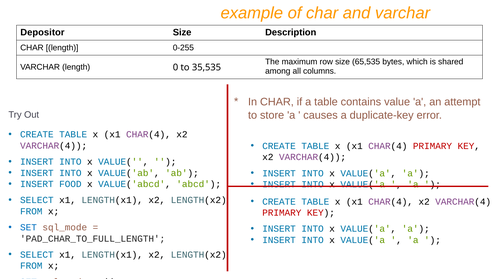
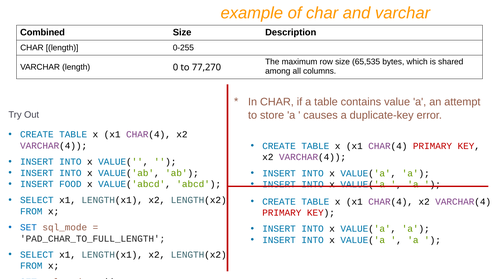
Depositor: Depositor -> Combined
35,535: 35,535 -> 77,270
